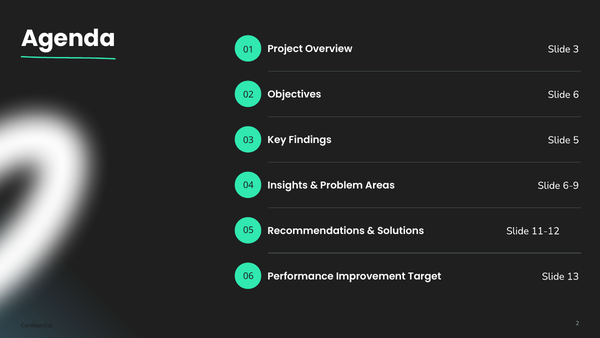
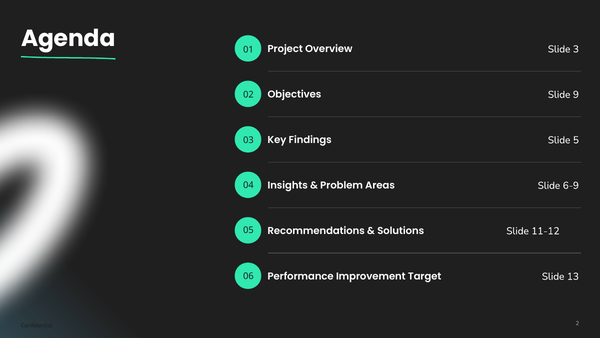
6: 6 -> 9
